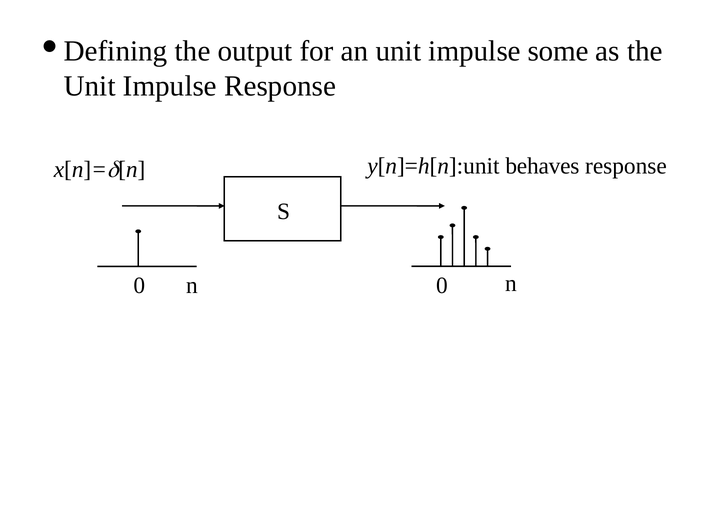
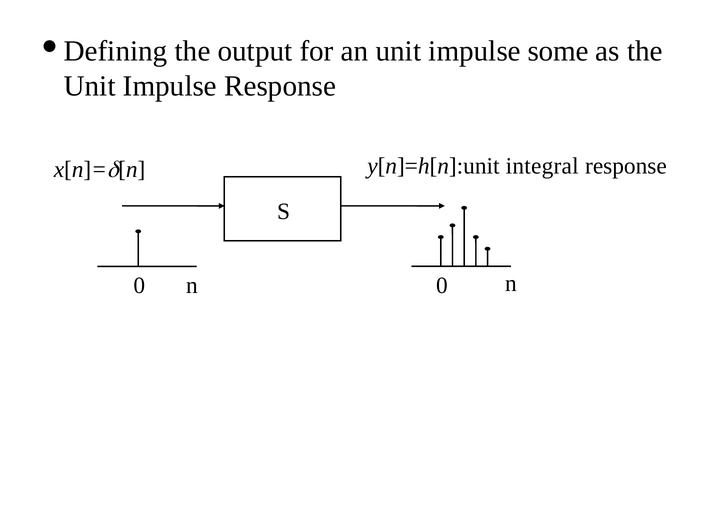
behaves: behaves -> integral
